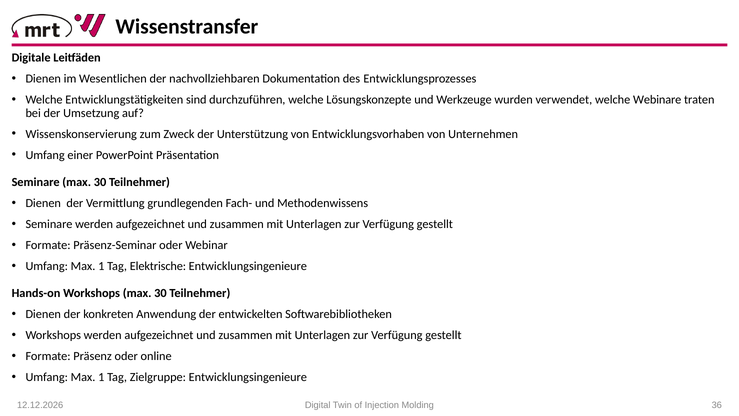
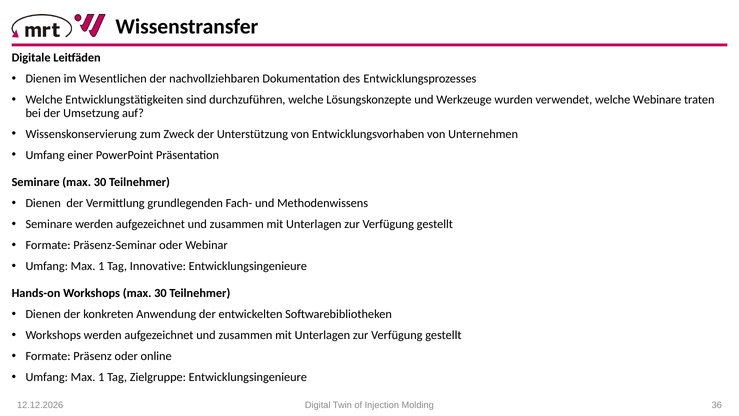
Elektrische: Elektrische -> Innovative
